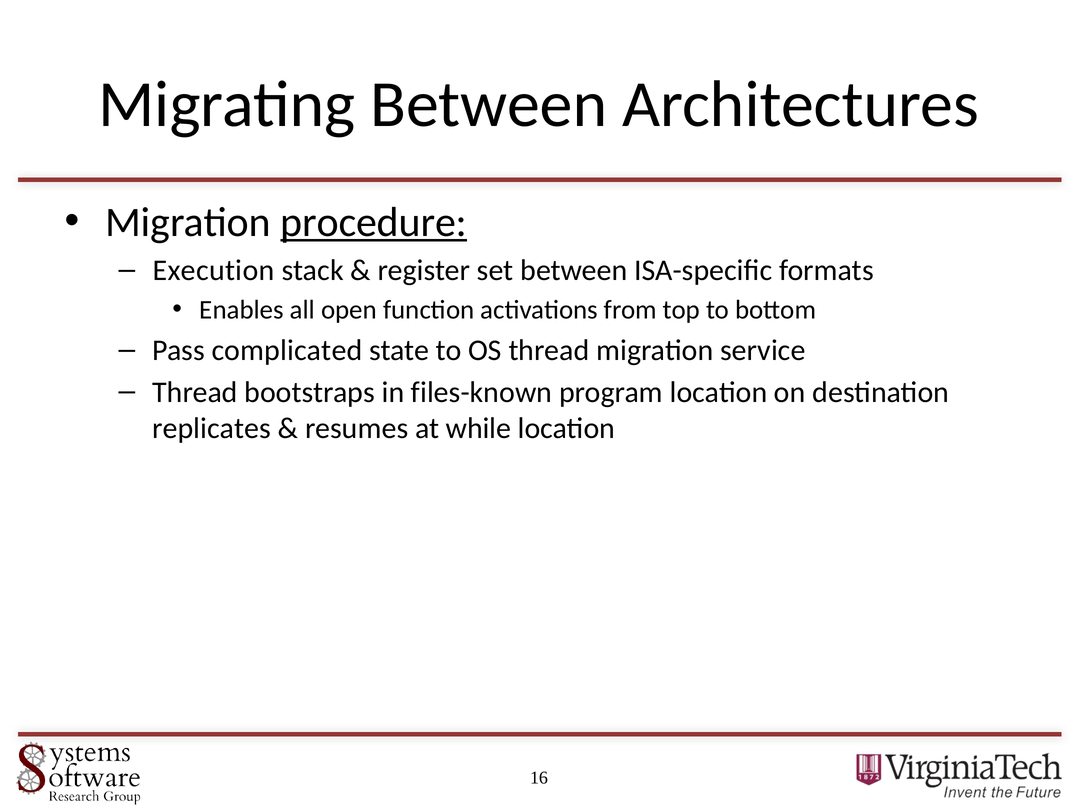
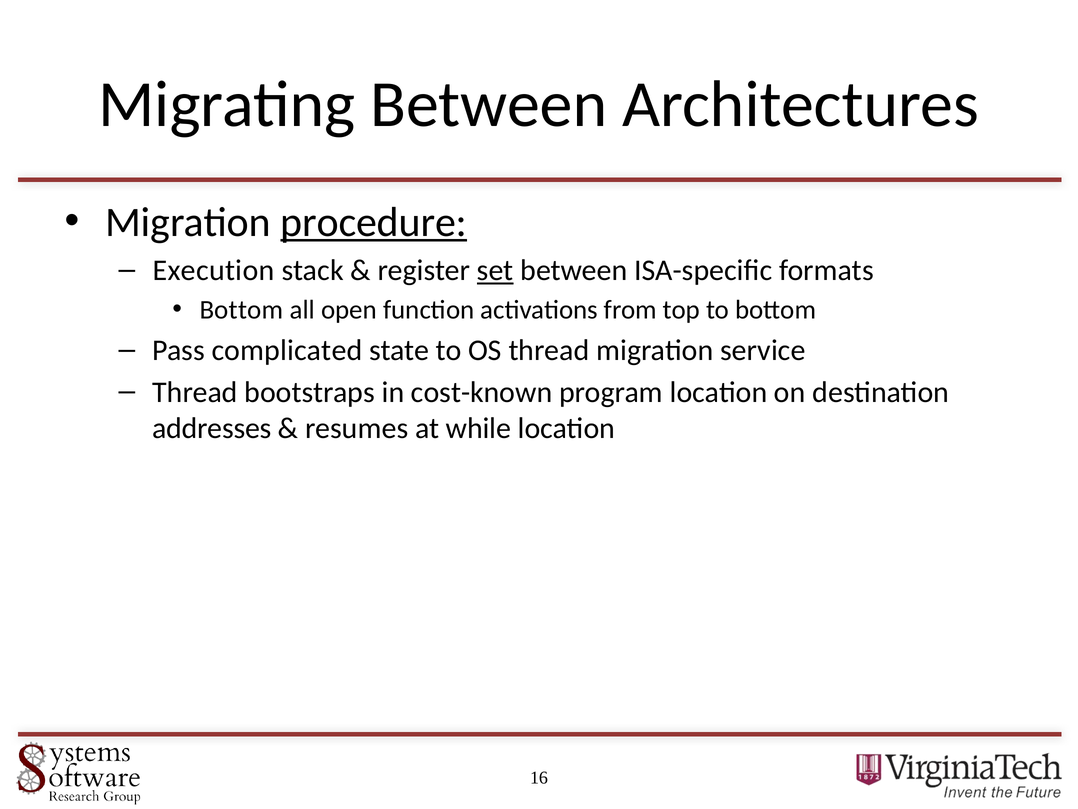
set underline: none -> present
Enables at (242, 310): Enables -> Bottom
files-known: files-known -> cost-known
replicates: replicates -> addresses
